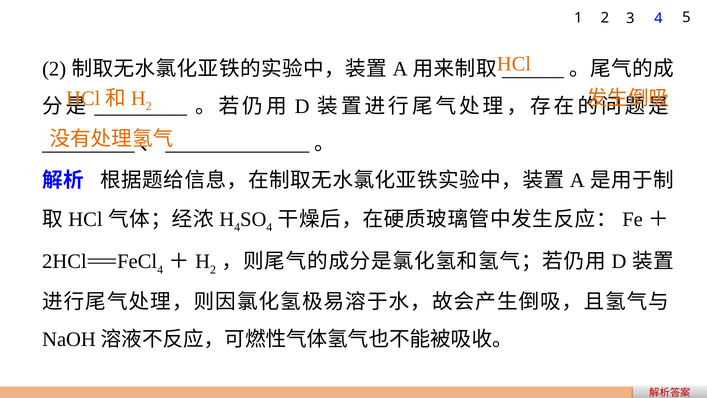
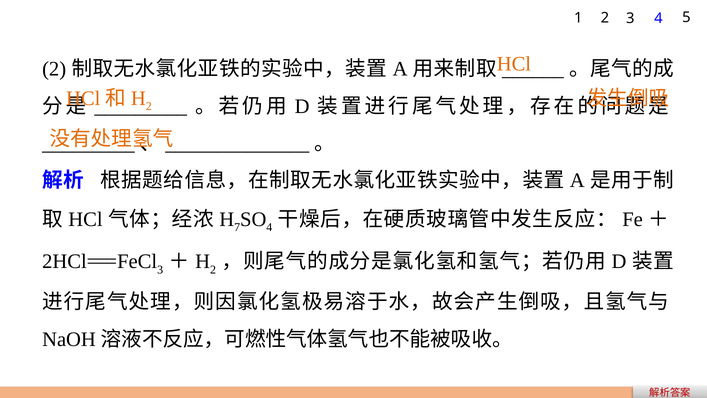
4 at (237, 227): 4 -> 7
4 at (160, 270): 4 -> 3
